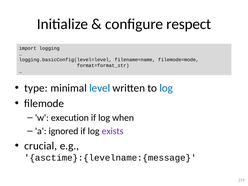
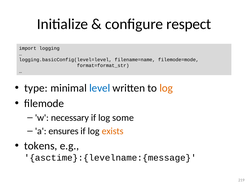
log at (166, 88) colour: blue -> orange
execution: execution -> necessary
when: when -> some
ignored: ignored -> ensures
exists colour: purple -> orange
crucial: crucial -> tokens
